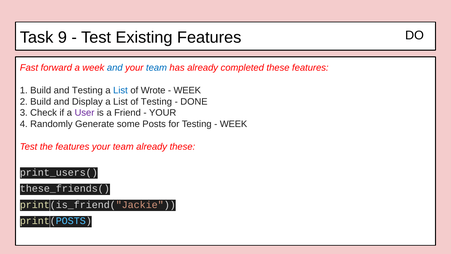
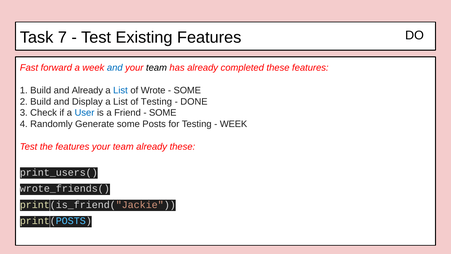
9: 9 -> 7
team at (157, 68) colour: blue -> black
and Testing: Testing -> Already
WEEK at (187, 90): WEEK -> SOME
User colour: purple -> blue
YOUR at (163, 113): YOUR -> SOME
these_friends(: these_friends( -> wrote_friends(
